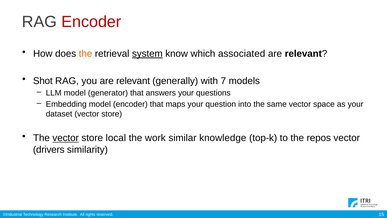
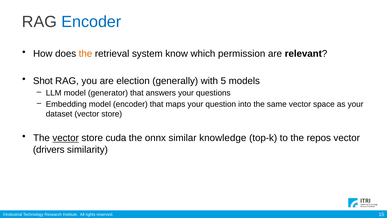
Encoder at (91, 22) colour: red -> blue
system underline: present -> none
associated: associated -> permission
you are relevant: relevant -> election
7: 7 -> 5
local: local -> cuda
work: work -> onnx
